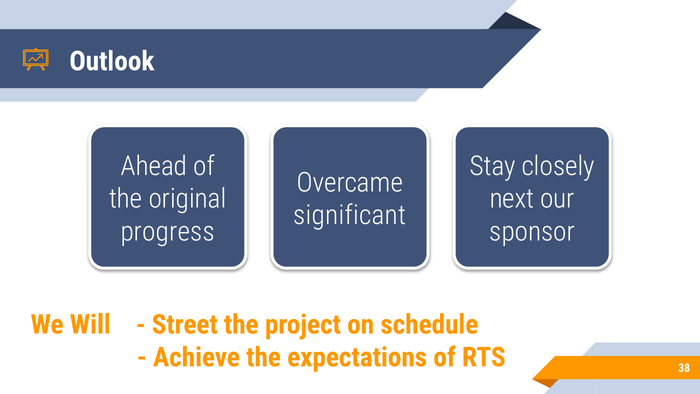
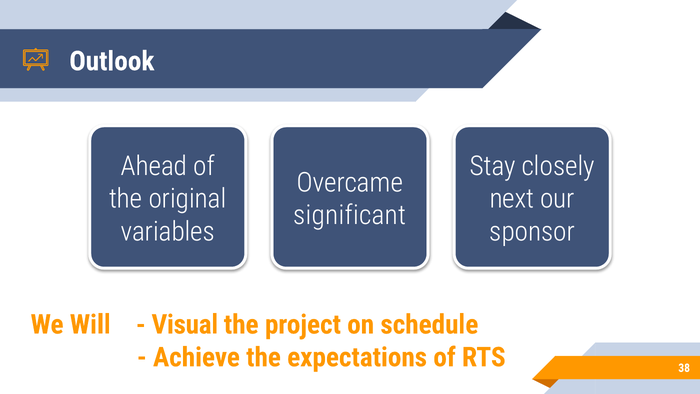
progress: progress -> variables
Street: Street -> Visual
